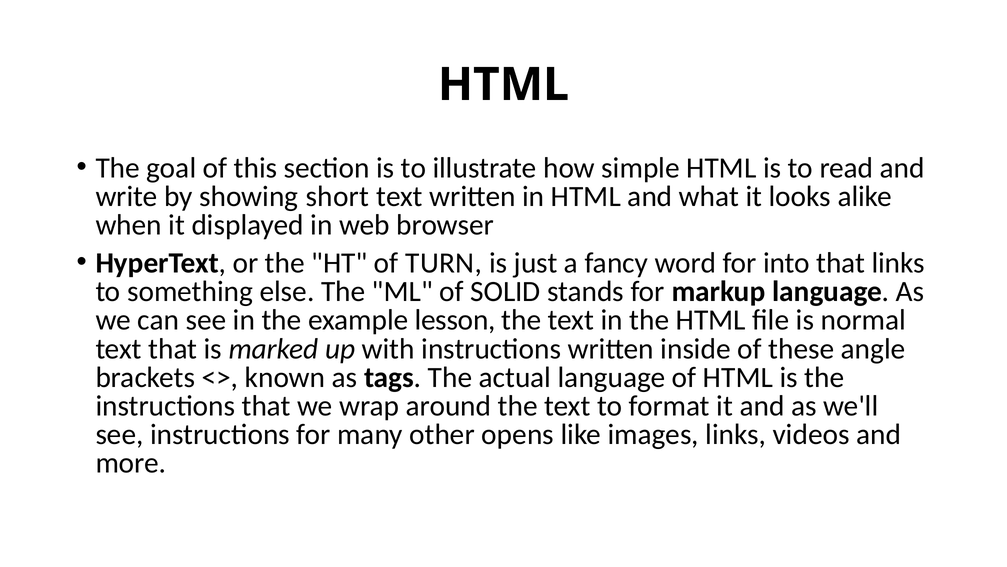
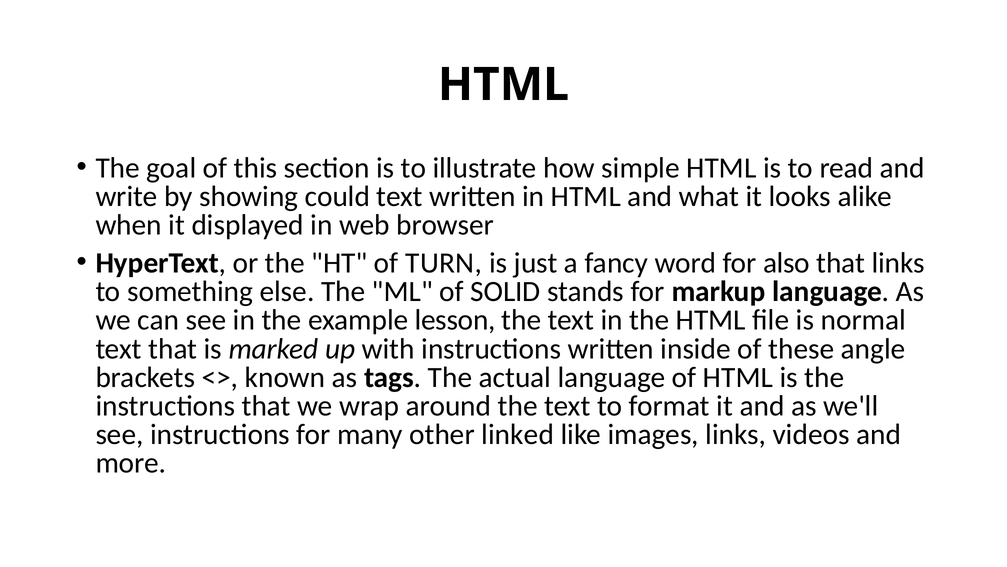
short: short -> could
into: into -> also
opens: opens -> linked
